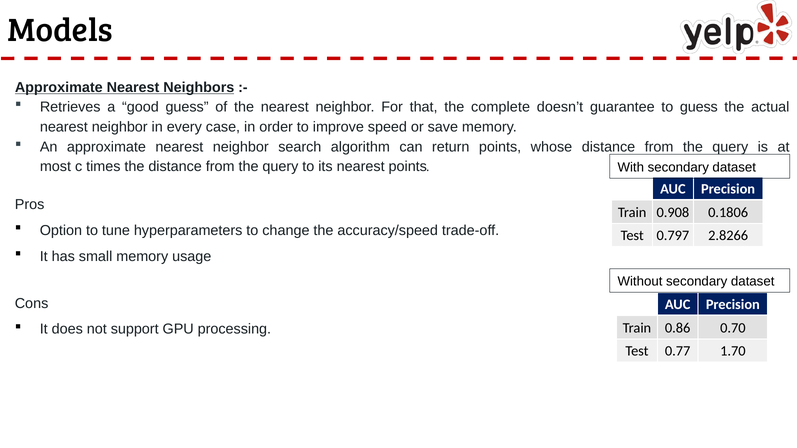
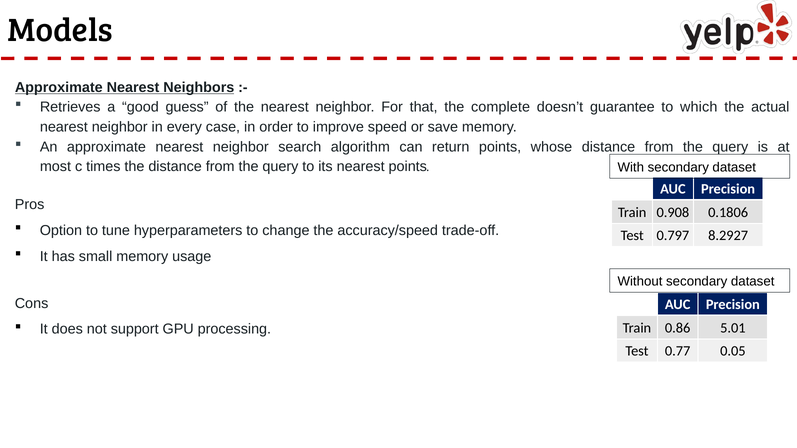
to guess: guess -> which
2.8266: 2.8266 -> 8.2927
0.70: 0.70 -> 5.01
1.70: 1.70 -> 0.05
